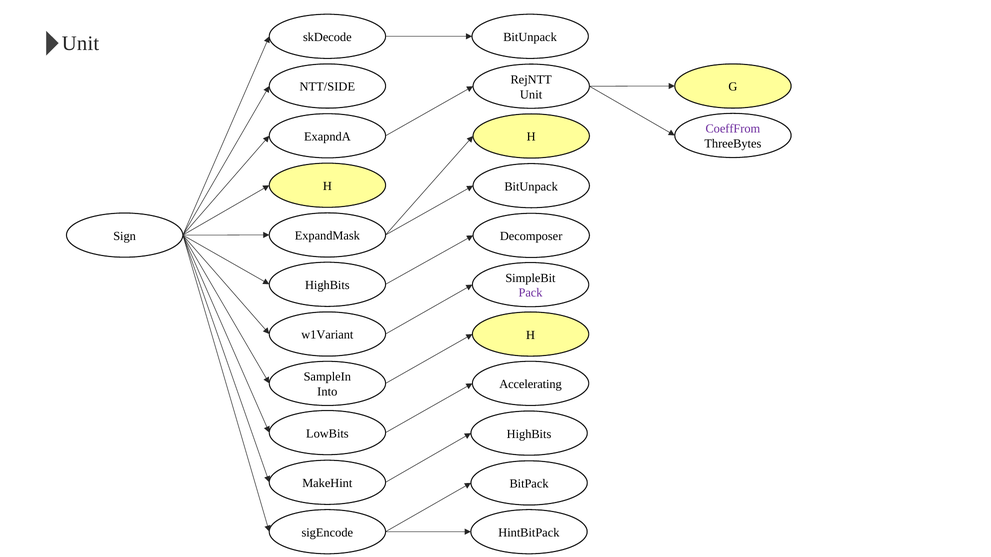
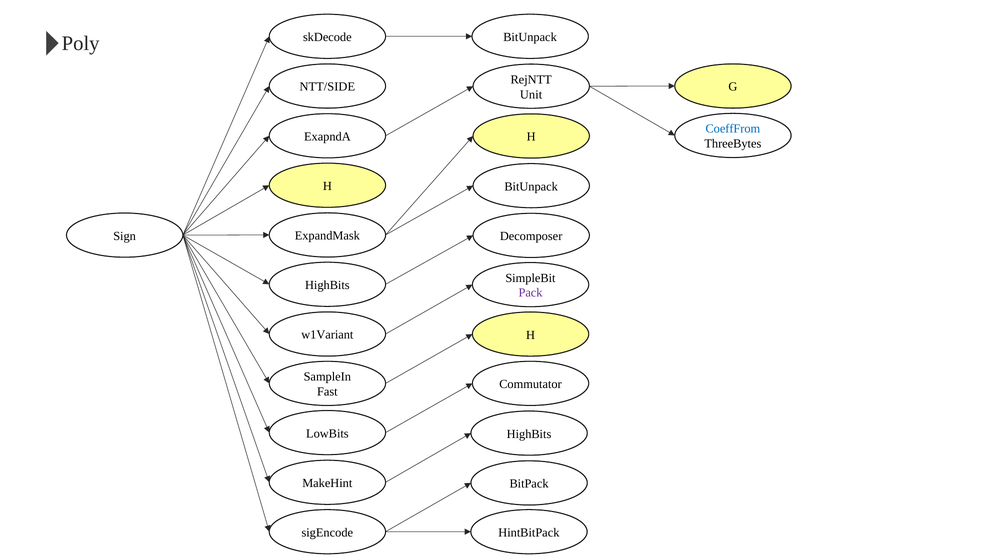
Unit at (81, 43): Unit -> Poly
CoeffFrom colour: purple -> blue
Accelerating: Accelerating -> Commutator
Into: Into -> Fast
